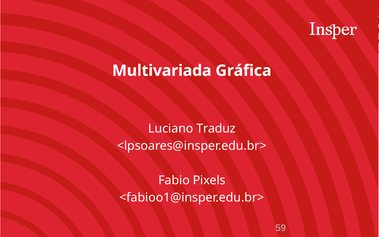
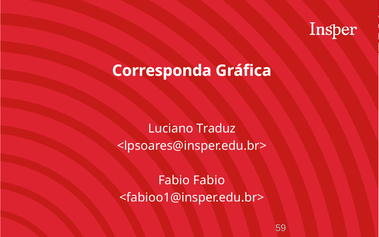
Multivariada: Multivariada -> Corresponda
Fabio Pixels: Pixels -> Fabio
